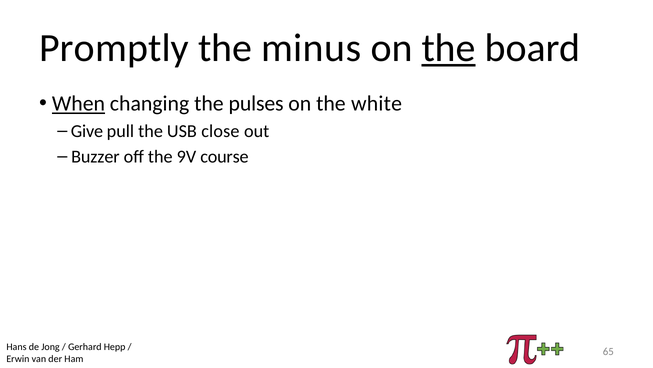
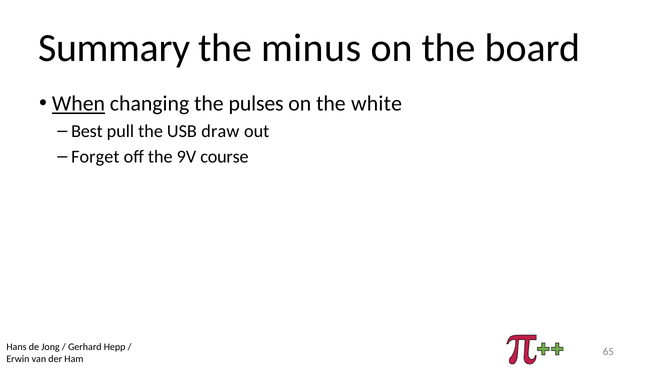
Promptly: Promptly -> Summary
the at (449, 48) underline: present -> none
Give: Give -> Best
close: close -> draw
Buzzer: Buzzer -> Forget
